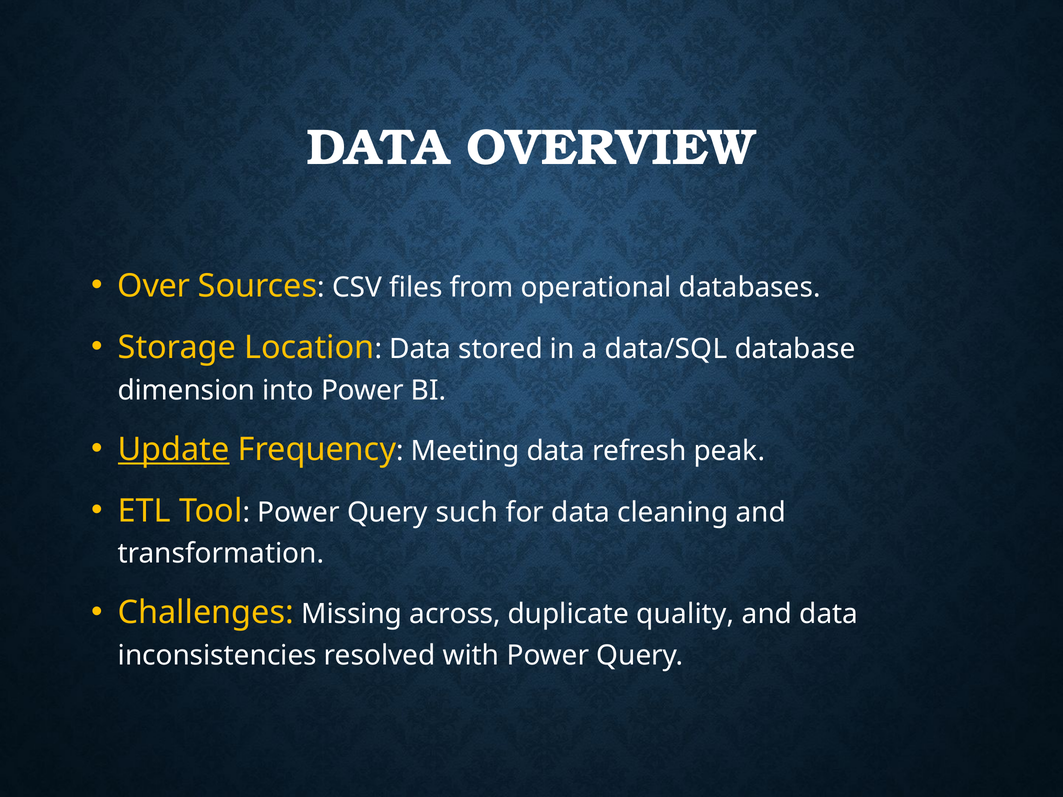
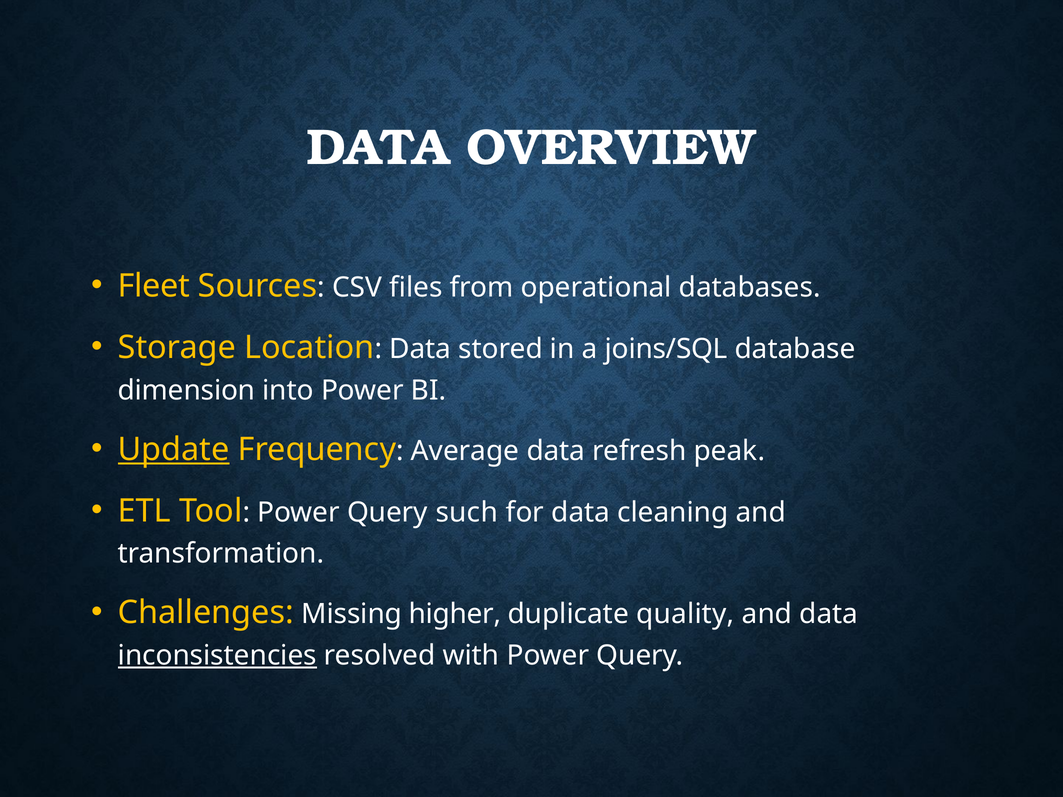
Over: Over -> Fleet
data/SQL: data/SQL -> joins/SQL
Meeting: Meeting -> Average
across: across -> higher
inconsistencies underline: none -> present
